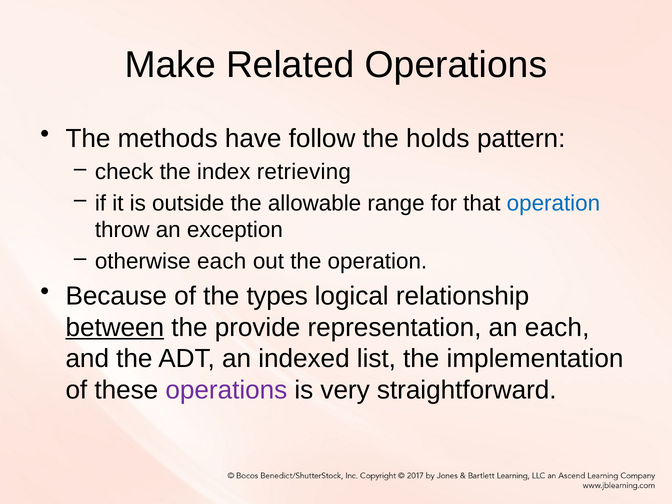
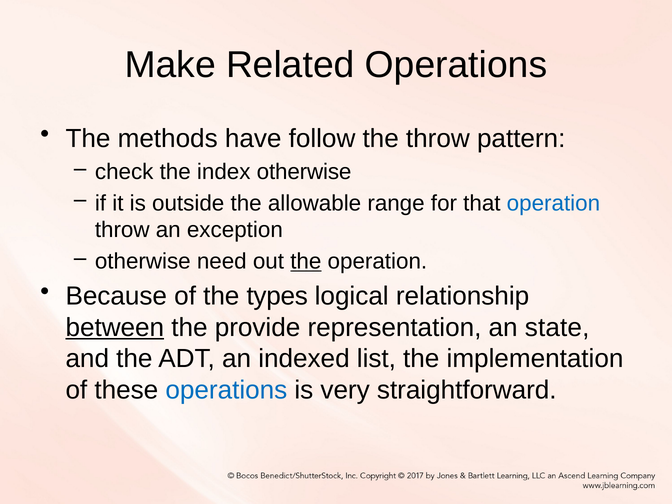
the holds: holds -> throw
index retrieving: retrieving -> otherwise
otherwise each: each -> need
the at (306, 261) underline: none -> present
an each: each -> state
operations at (226, 390) colour: purple -> blue
